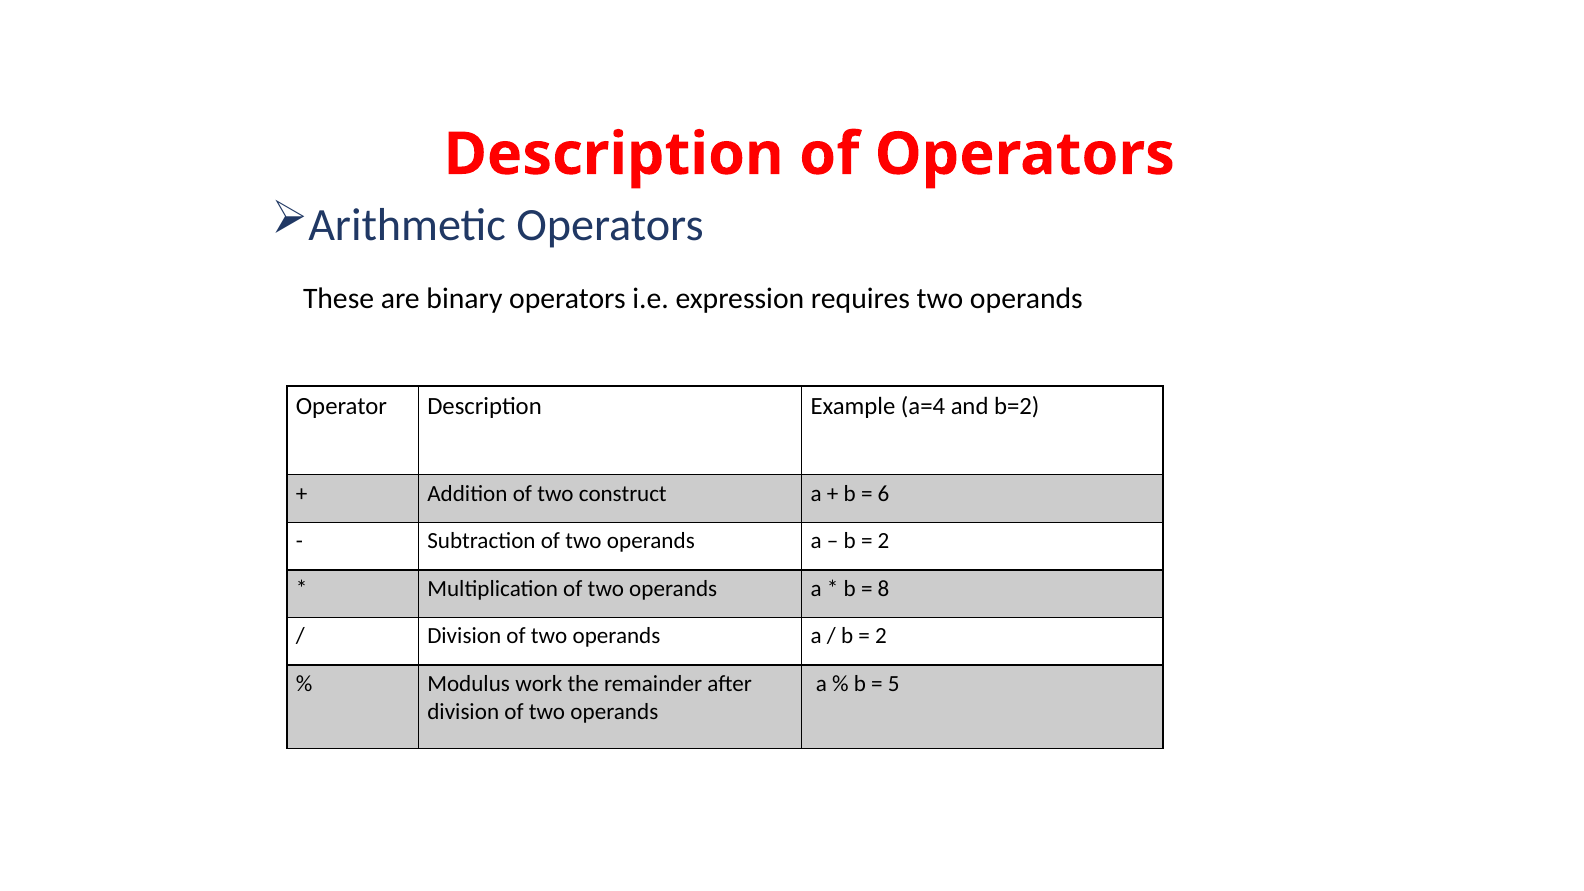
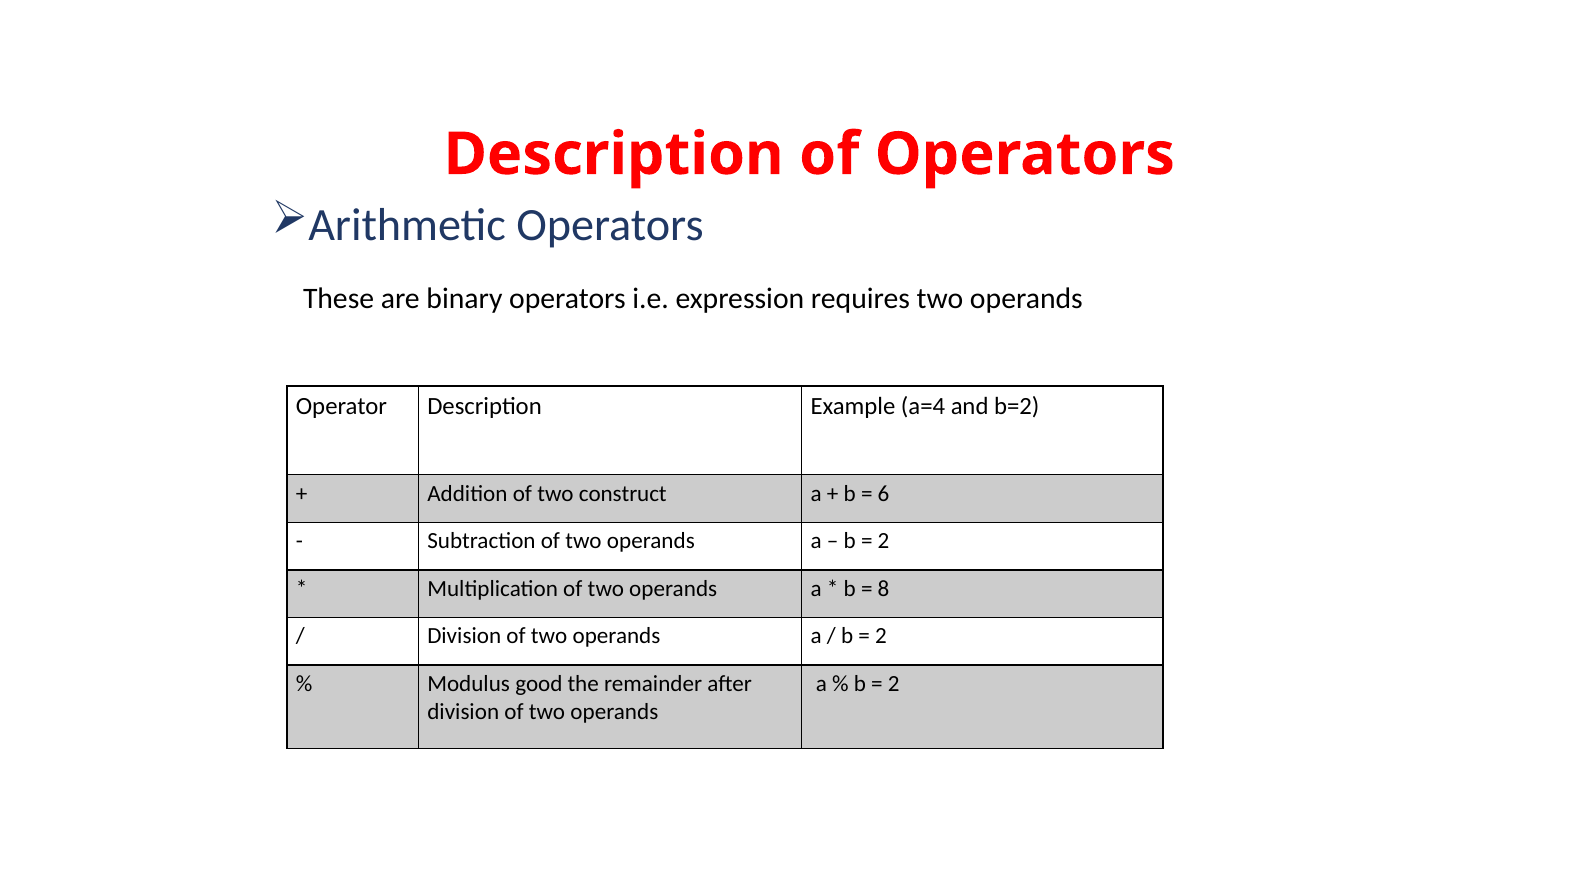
work: work -> good
5 at (894, 684): 5 -> 2
